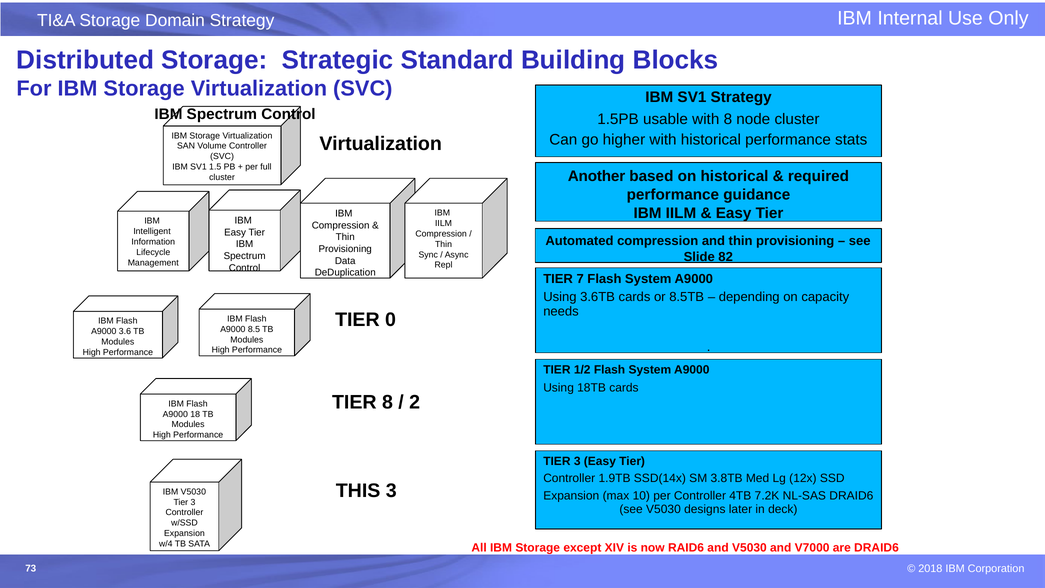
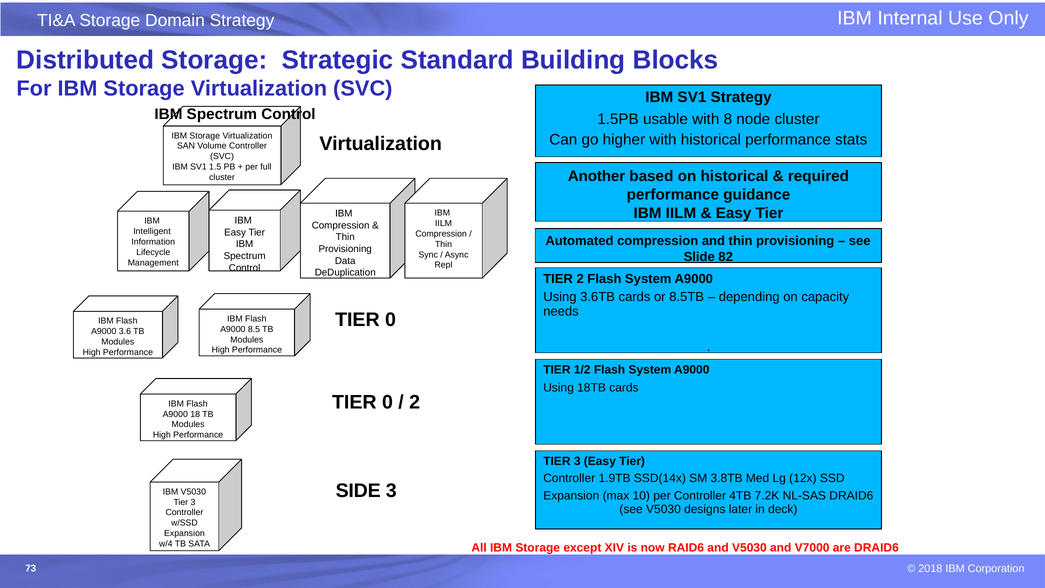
TIER 7: 7 -> 2
8 at (387, 402): 8 -> 0
THIS: THIS -> SIDE
